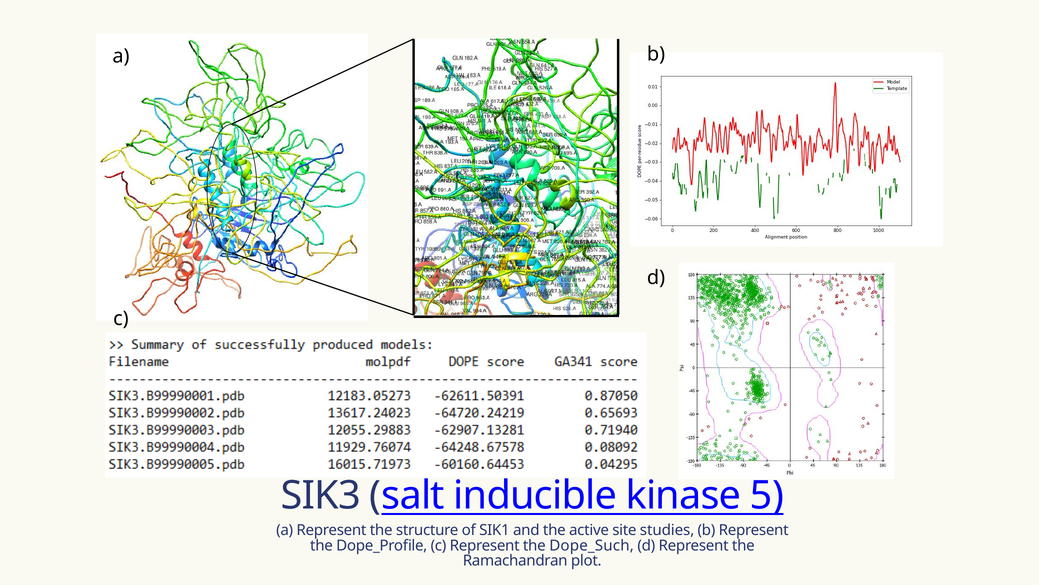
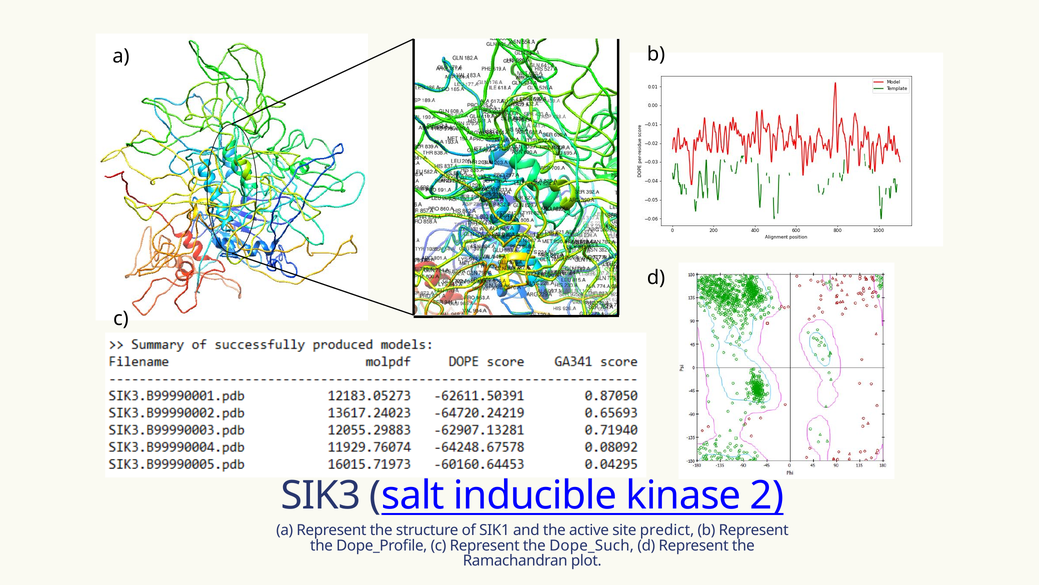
5: 5 -> 2
studies: studies -> predict
